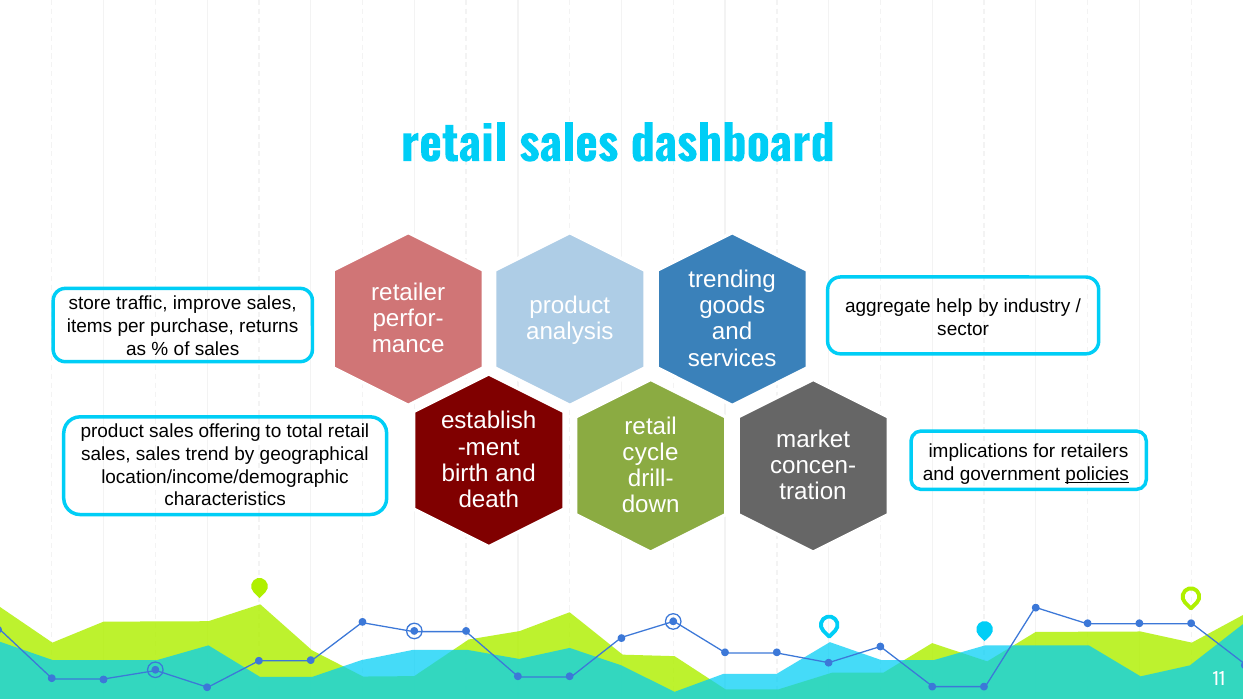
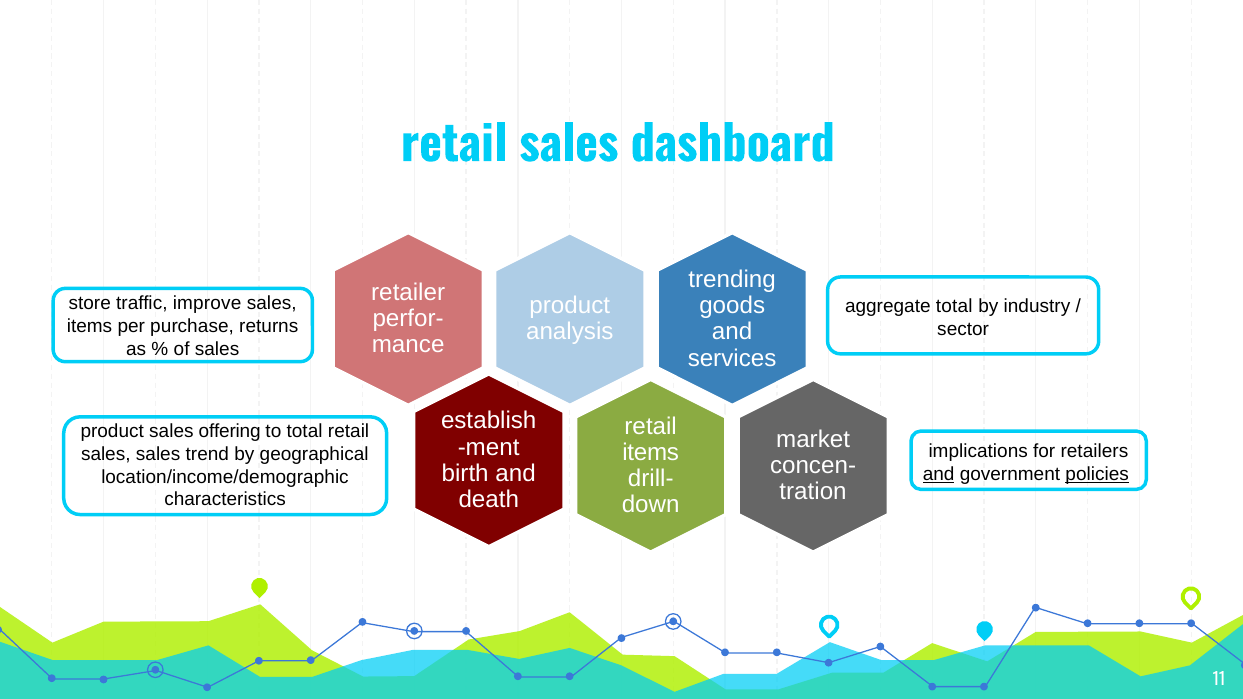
aggregate help: help -> total
cycle at (650, 453): cycle -> items
and at (939, 474) underline: none -> present
